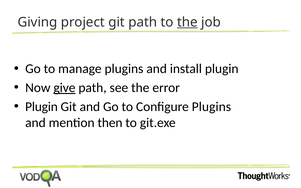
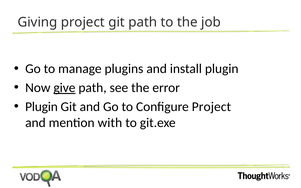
the at (187, 22) underline: present -> none
Configure Plugins: Plugins -> Project
then: then -> with
